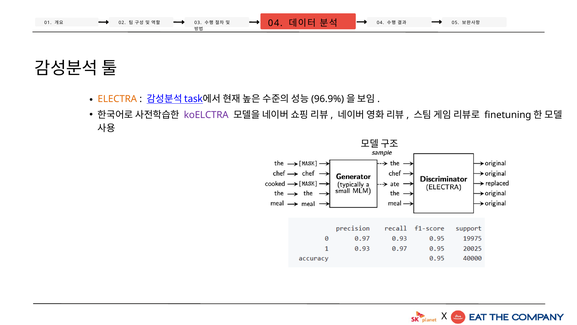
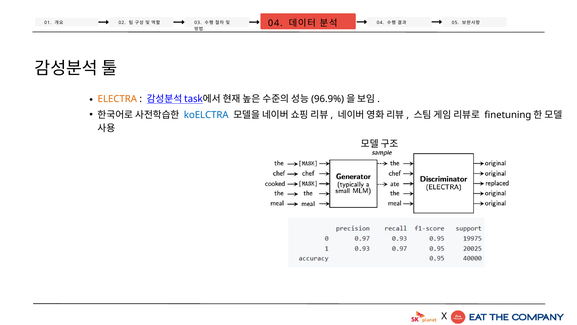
koELCTRA colour: purple -> blue
